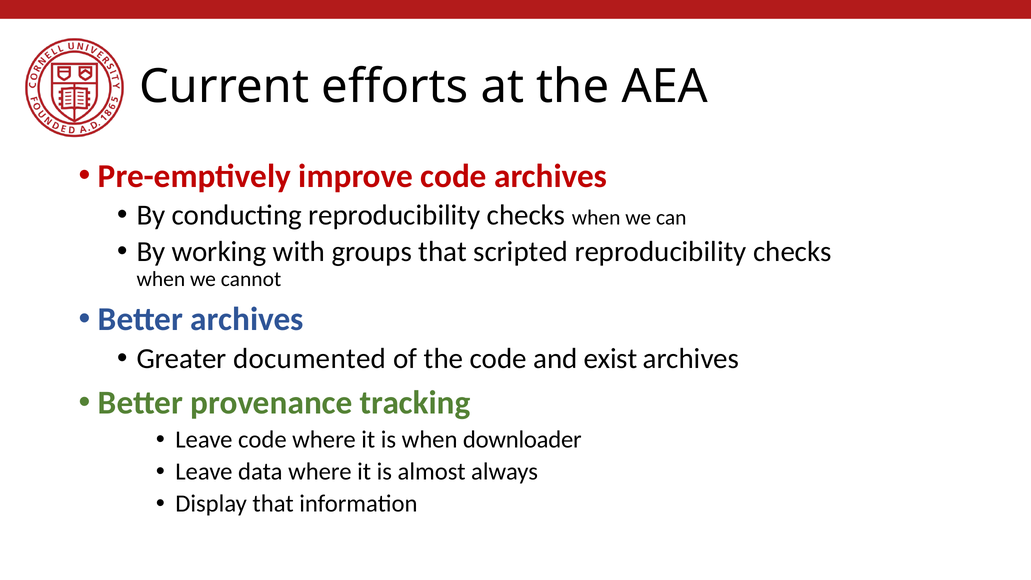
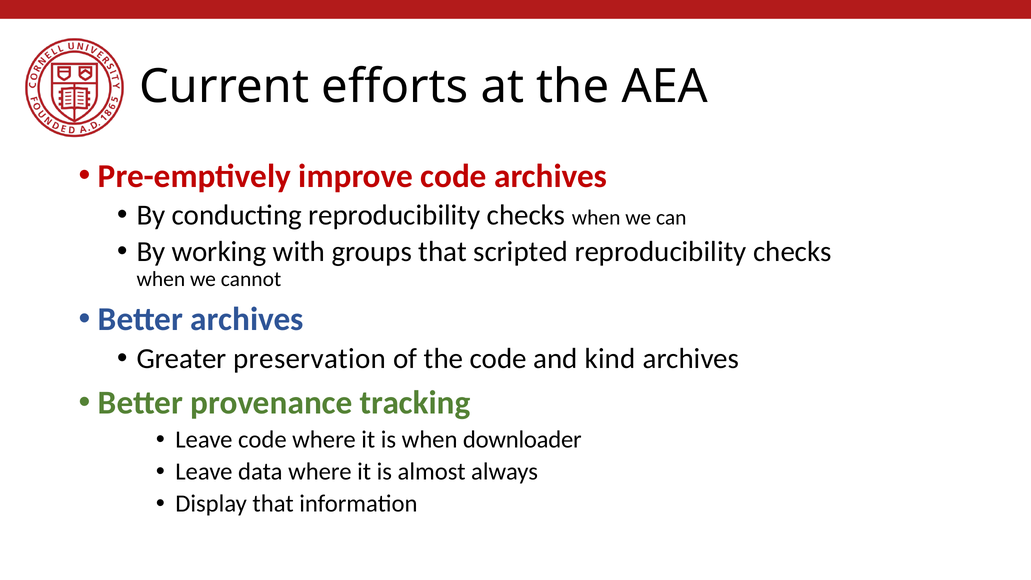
documented: documented -> preservation
exist: exist -> kind
